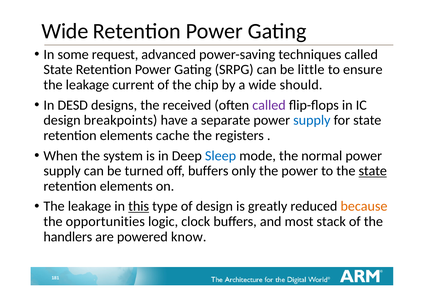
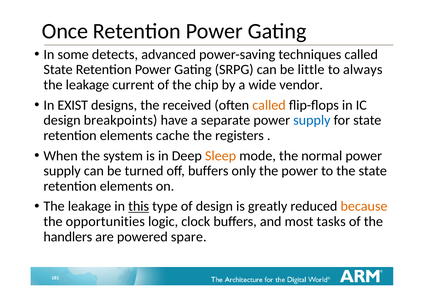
Wide at (65, 31): Wide -> Once
request: request -> detects
ensure: ensure -> always
should: should -> vendor
DESD: DESD -> EXIST
called at (269, 105) colour: purple -> orange
Sleep colour: blue -> orange
state at (373, 171) underline: present -> none
stack: stack -> tasks
know: know -> spare
